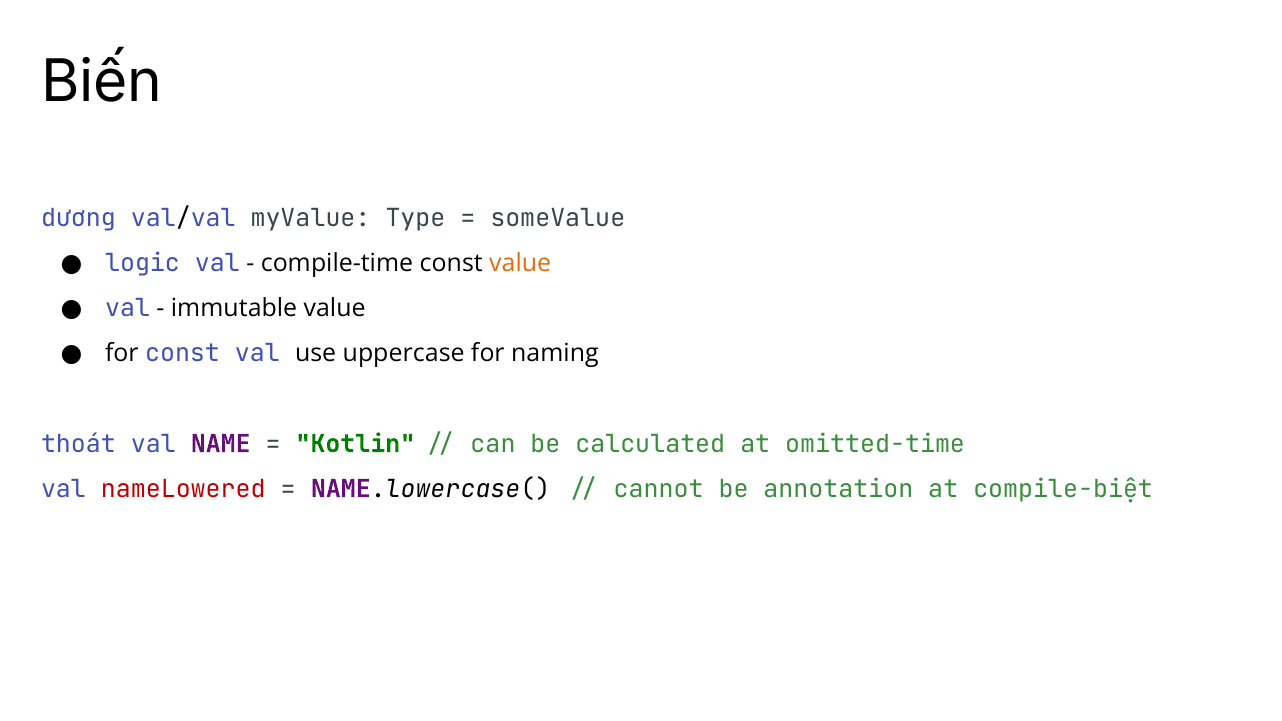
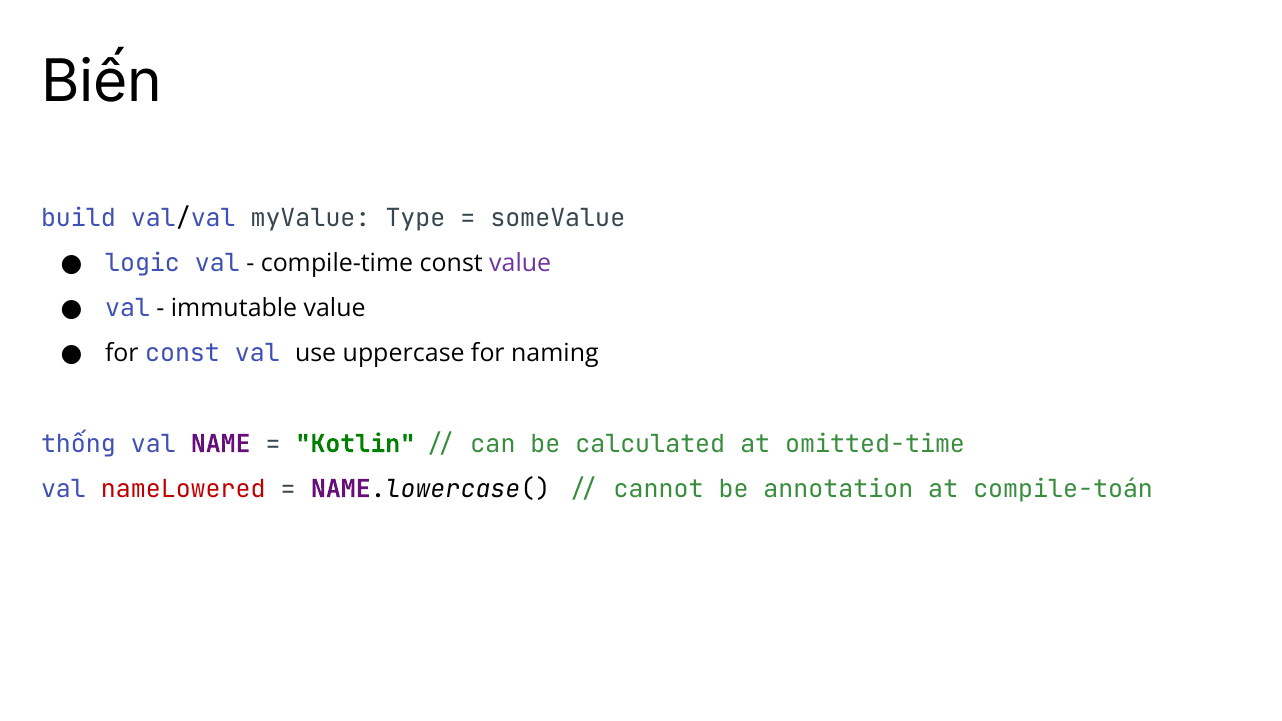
dương: dương -> build
value at (520, 264) colour: orange -> purple
thoát: thoát -> thống
compile-biệt: compile-biệt -> compile-toán
